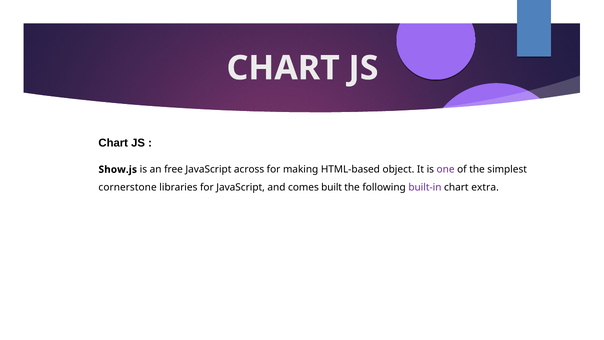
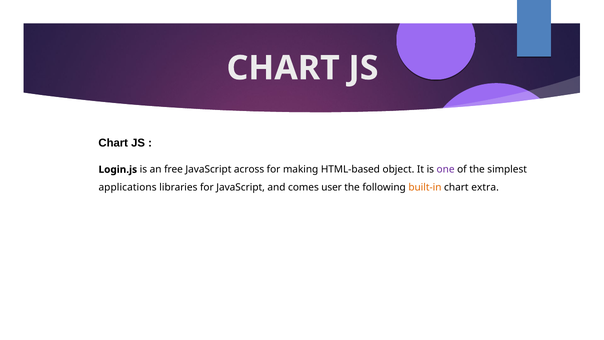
Show.js: Show.js -> Login.js
cornerstone: cornerstone -> applications
built: built -> user
built-in colour: purple -> orange
